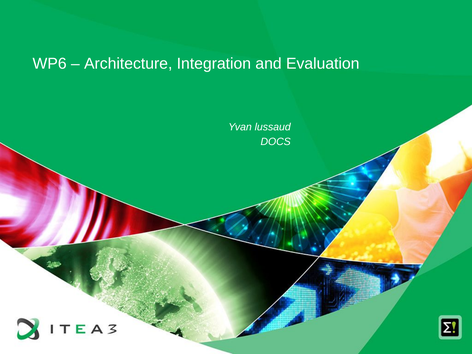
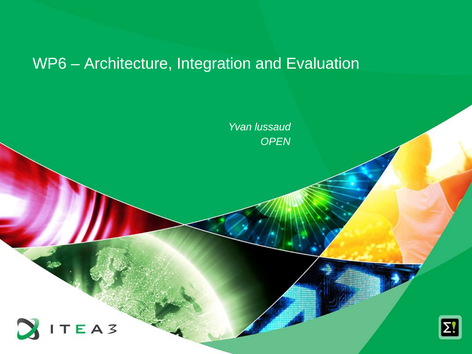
DOCS: DOCS -> OPEN
